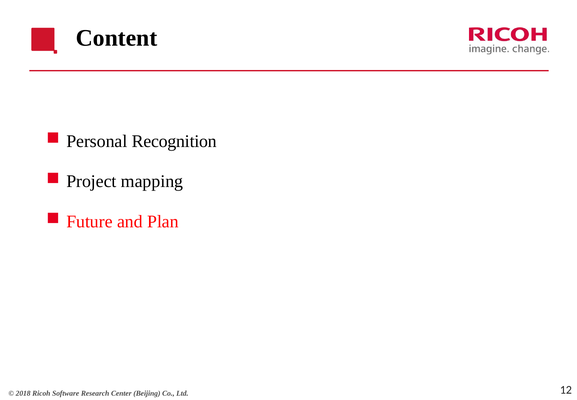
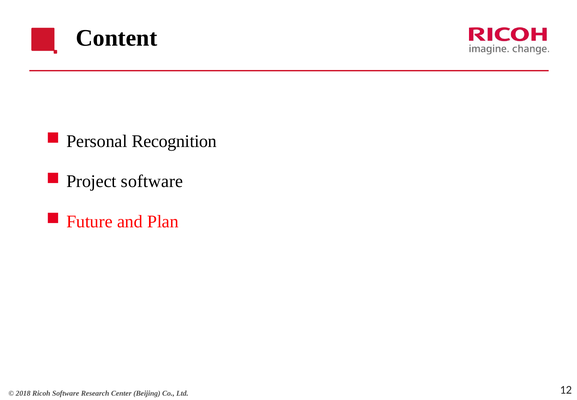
Project mapping: mapping -> software
